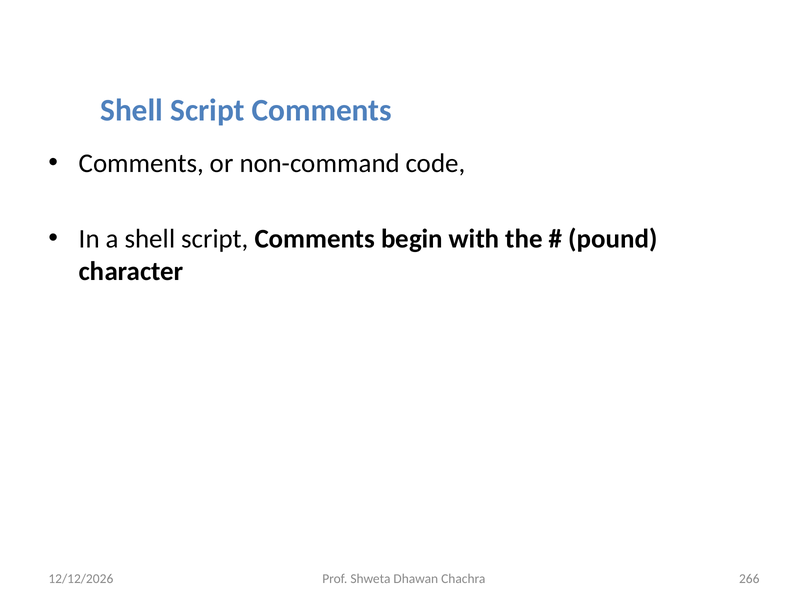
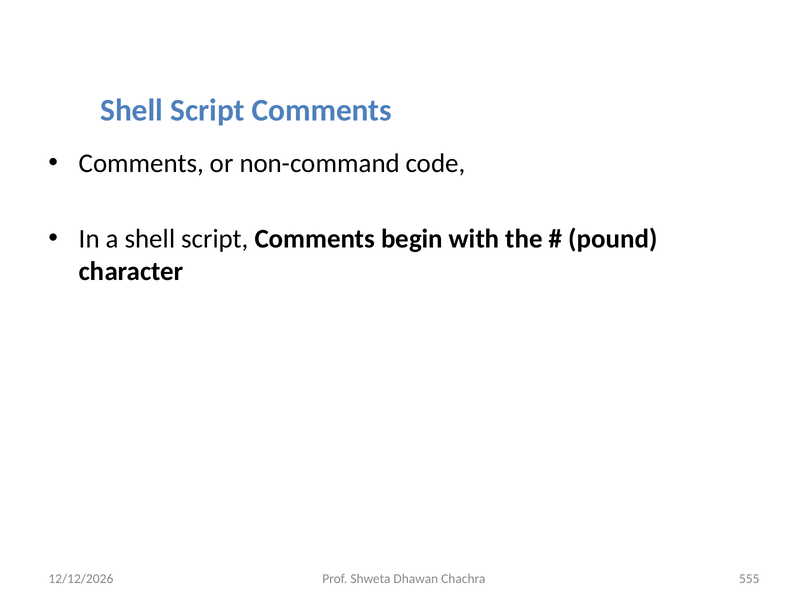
266: 266 -> 555
